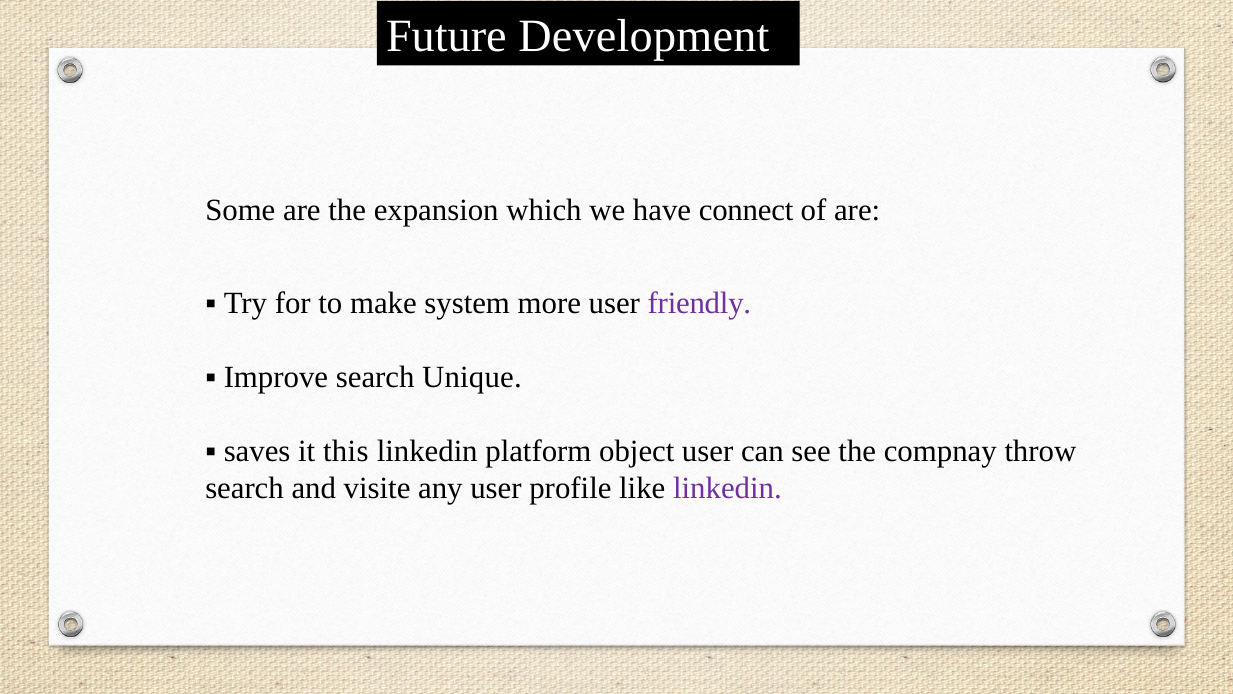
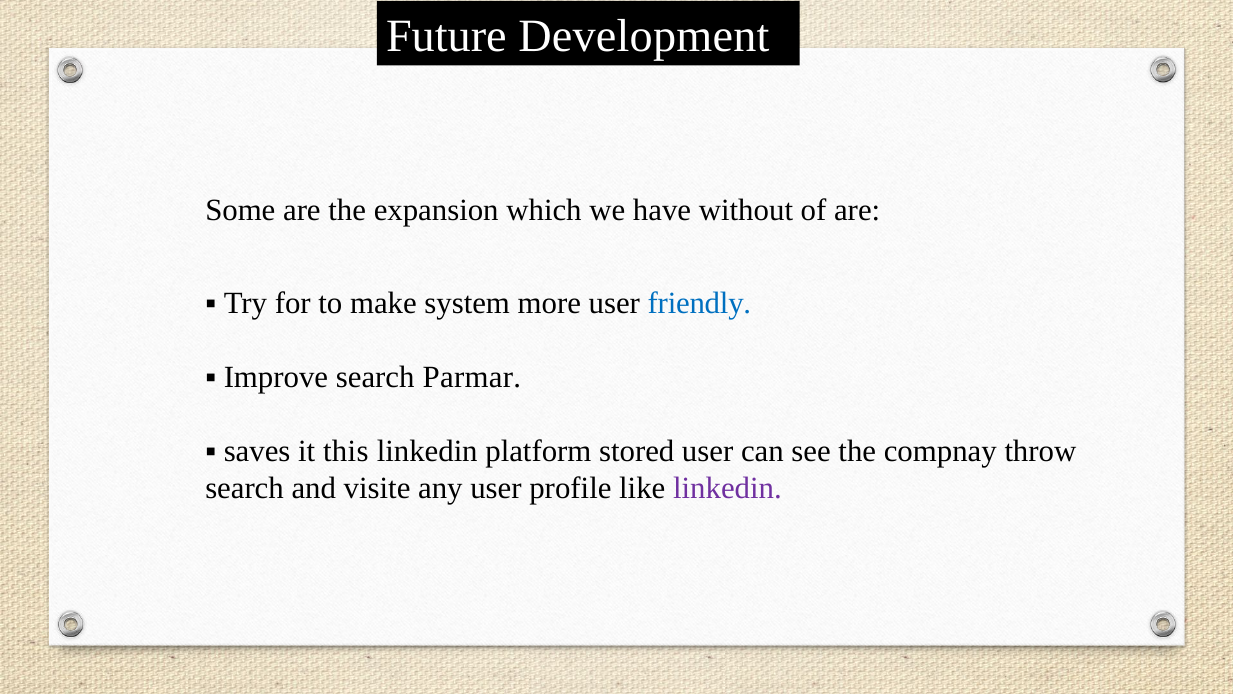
connect: connect -> without
friendly colour: purple -> blue
Unique: Unique -> Parmar
object: object -> stored
